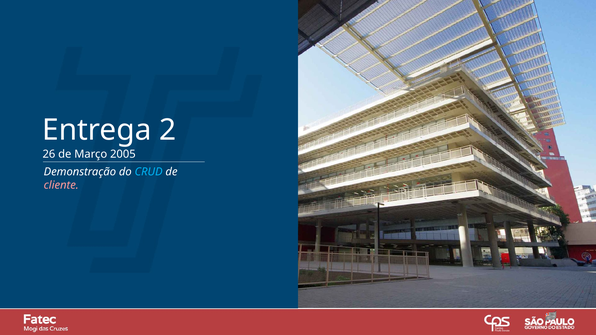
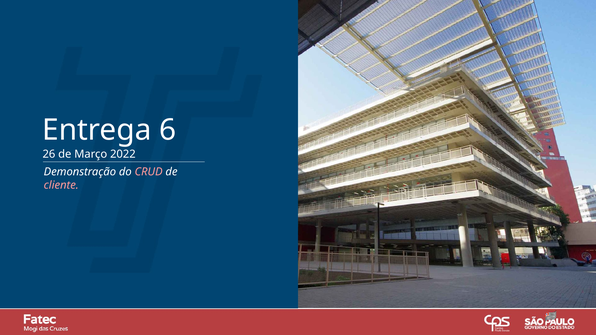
2: 2 -> 6
2005: 2005 -> 2022
CRUD colour: light blue -> pink
